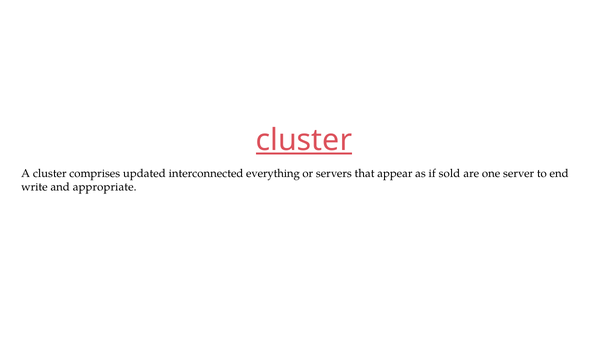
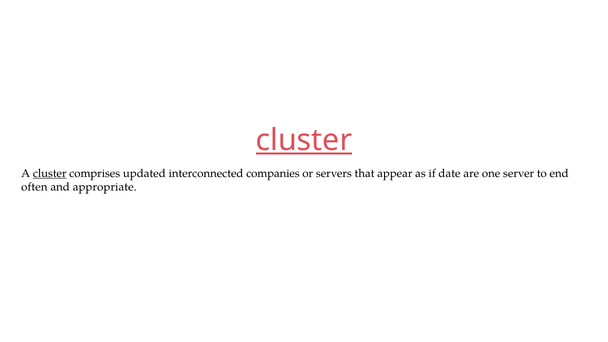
cluster at (50, 173) underline: none -> present
everything: everything -> companies
sold: sold -> date
write: write -> often
